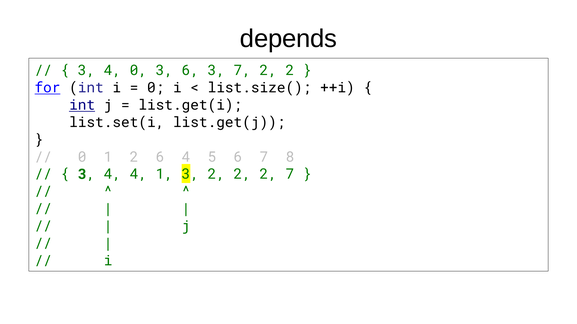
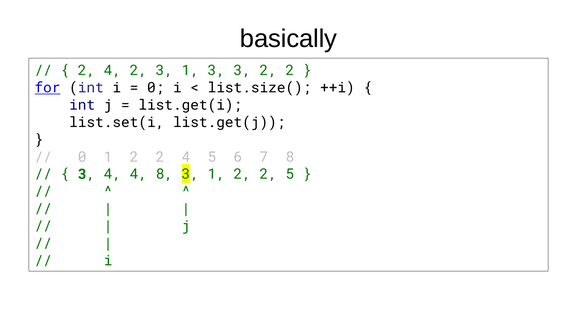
depends: depends -> basically
3 at (86, 71): 3 -> 2
4 0: 0 -> 2
6 at (190, 71): 6 -> 1
3 7: 7 -> 3
int at (82, 105) underline: present -> none
0 1 2 6: 6 -> 2
4 1: 1 -> 8
2 at (216, 175): 2 -> 1
2 7: 7 -> 5
